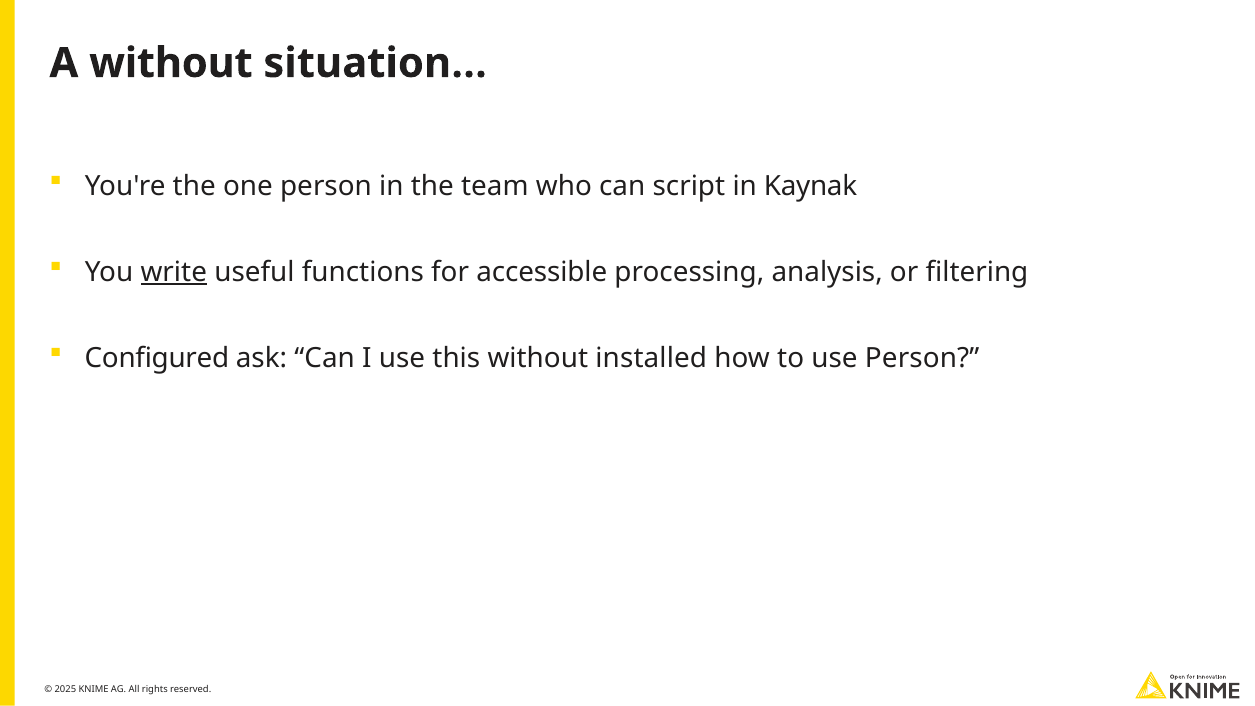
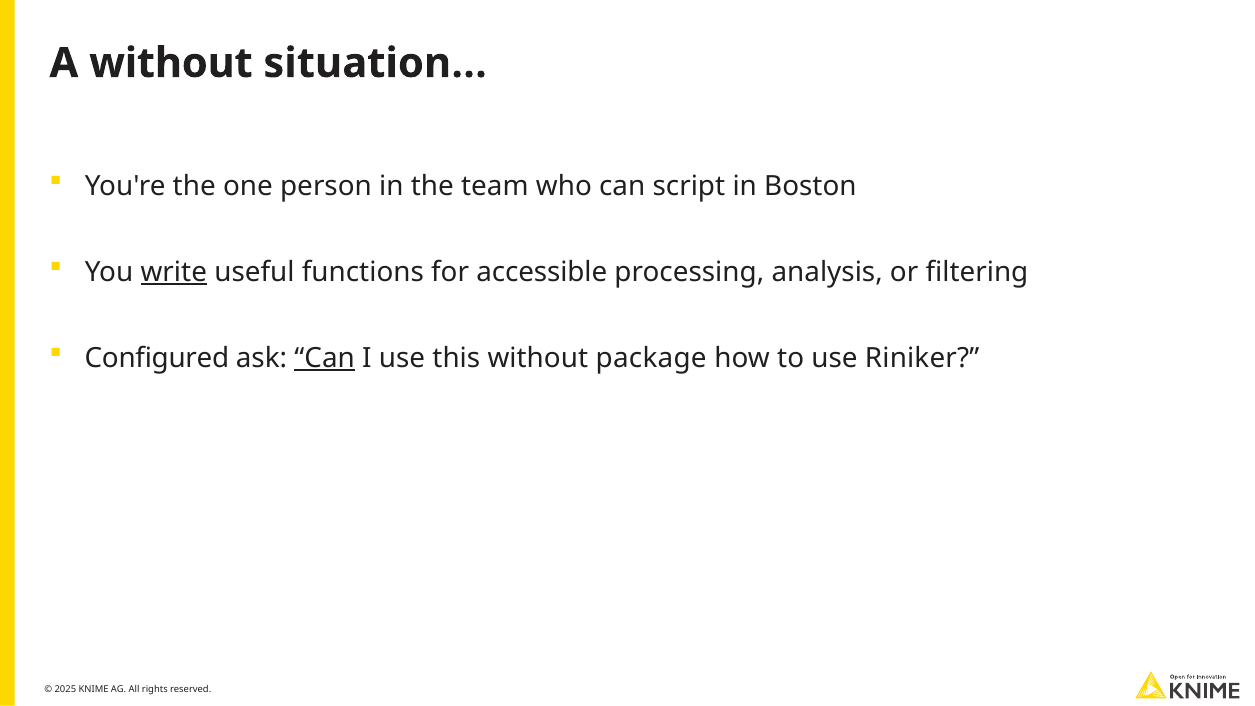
Kaynak: Kaynak -> Boston
Can at (325, 358) underline: none -> present
installed: installed -> package
use Person: Person -> Riniker
